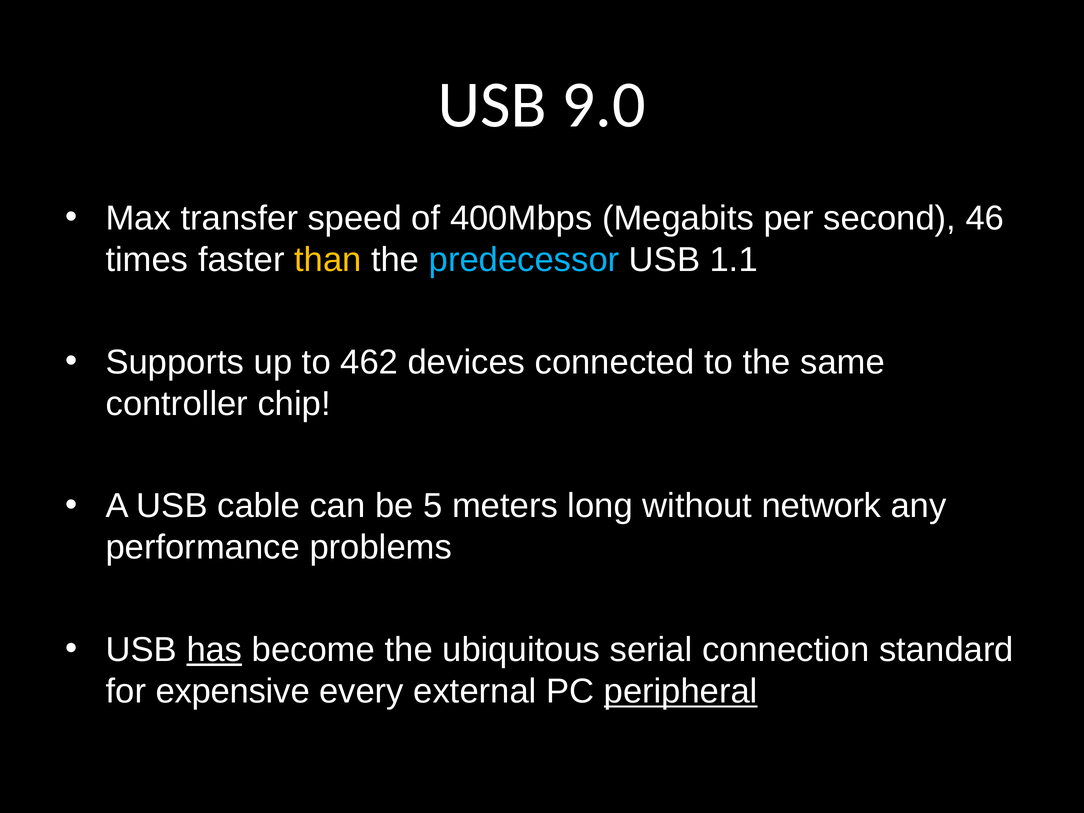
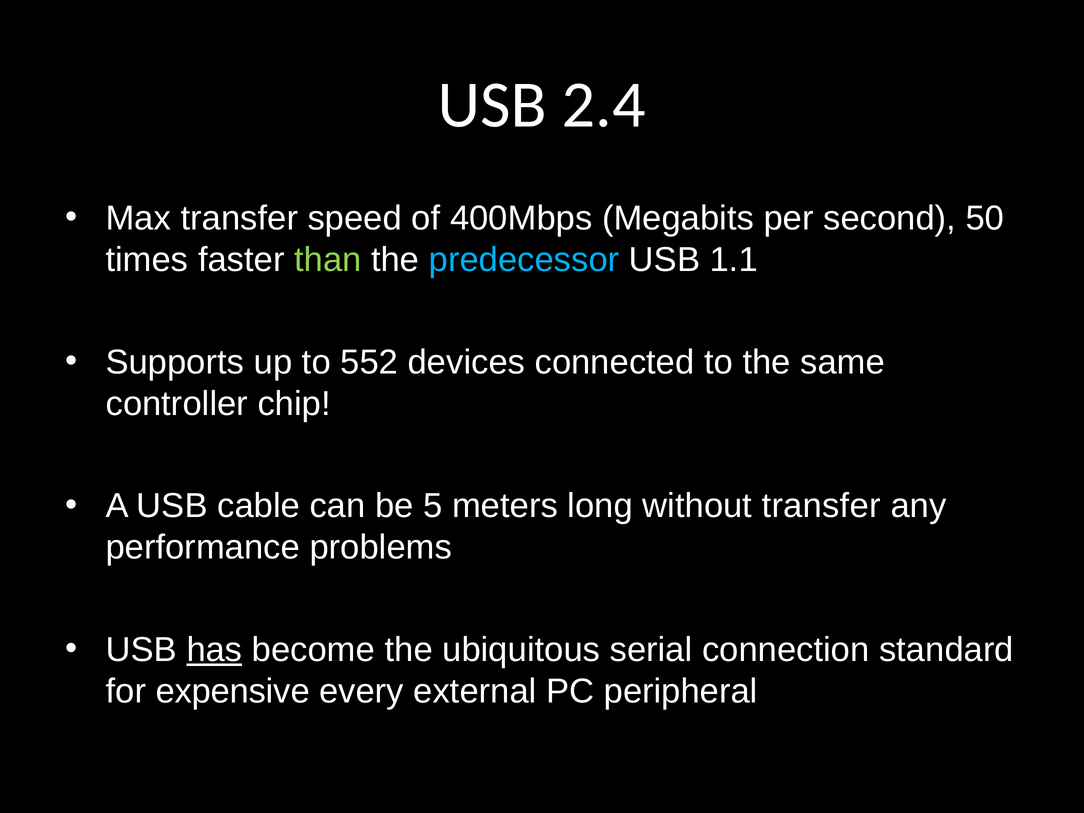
9.0: 9.0 -> 2.4
46: 46 -> 50
than colour: yellow -> light green
462: 462 -> 552
without network: network -> transfer
peripheral underline: present -> none
